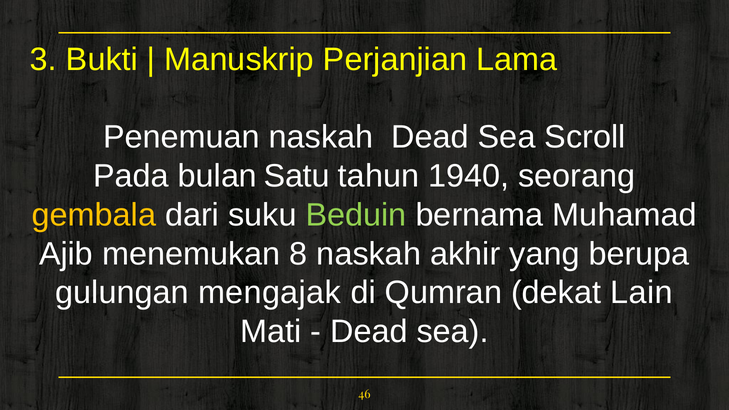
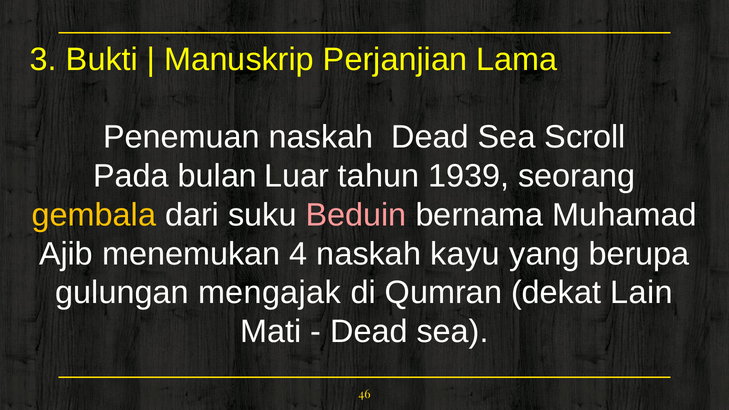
Satu: Satu -> Luar
1940: 1940 -> 1939
Beduin colour: light green -> pink
8: 8 -> 4
akhir: akhir -> kayu
